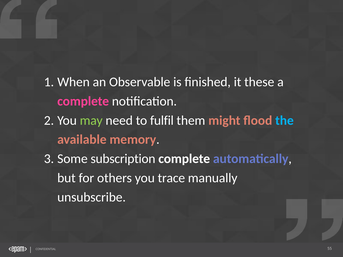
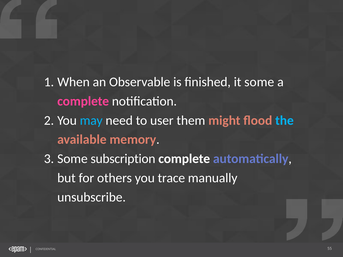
these: these -> some
may colour: light green -> light blue
fulfil: fulfil -> user
